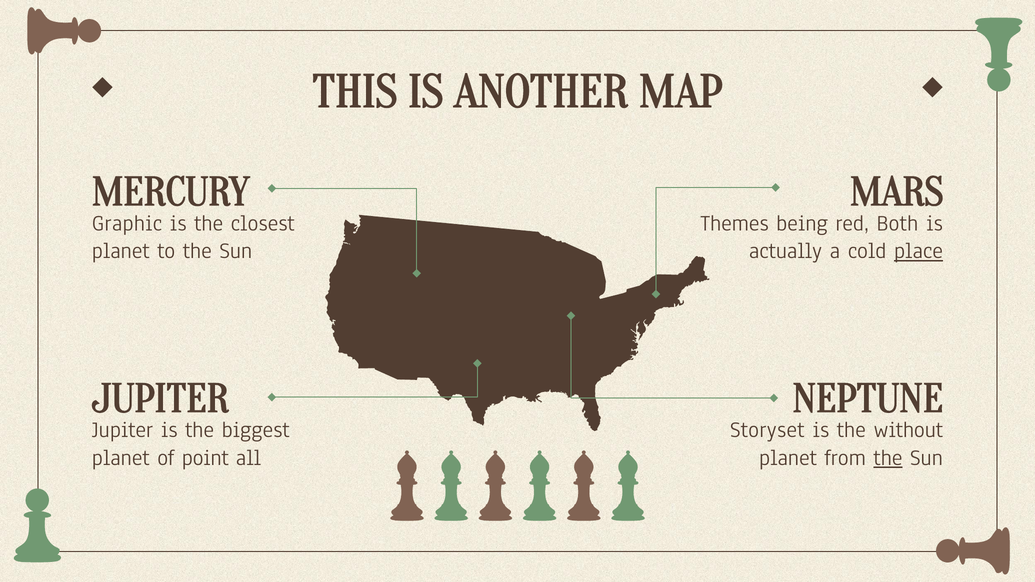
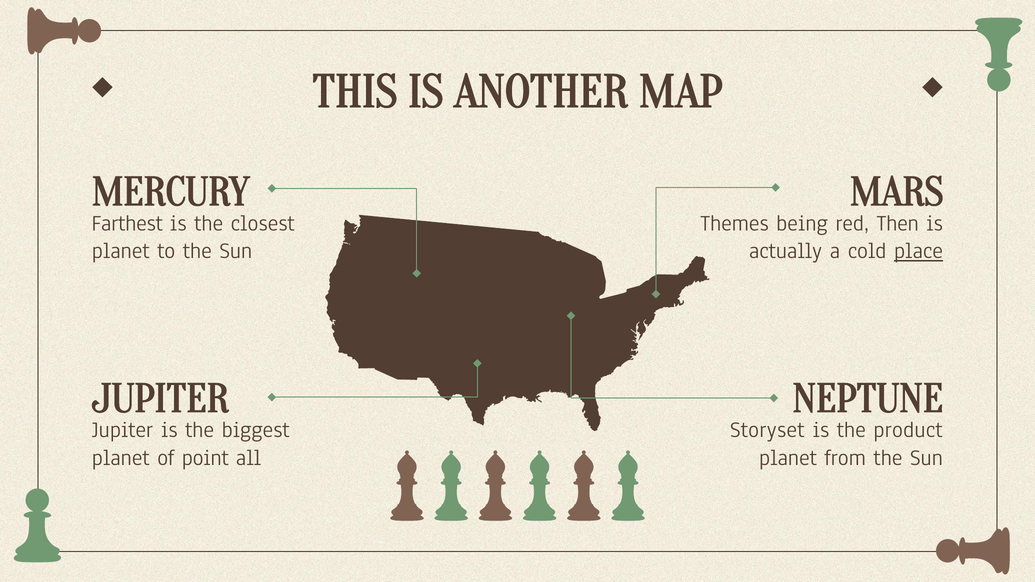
Graphic: Graphic -> Farthest
Both: Both -> Then
without: without -> product
the at (888, 458) underline: present -> none
